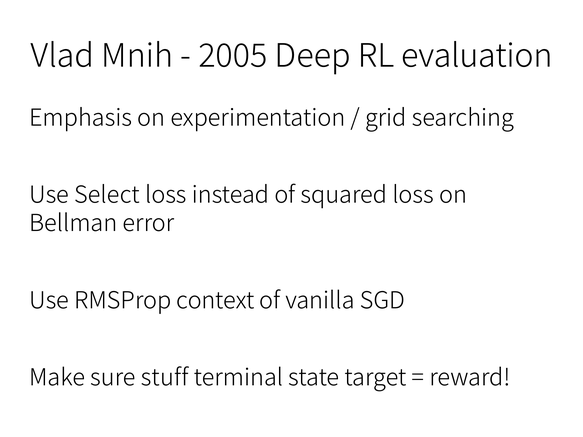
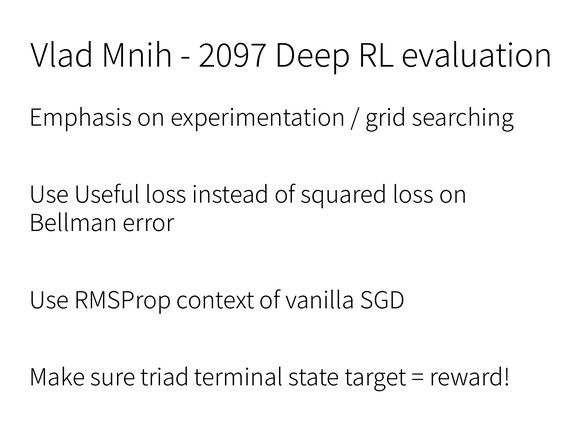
2005: 2005 -> 2097
Select: Select -> Useful
stuff: stuff -> triad
